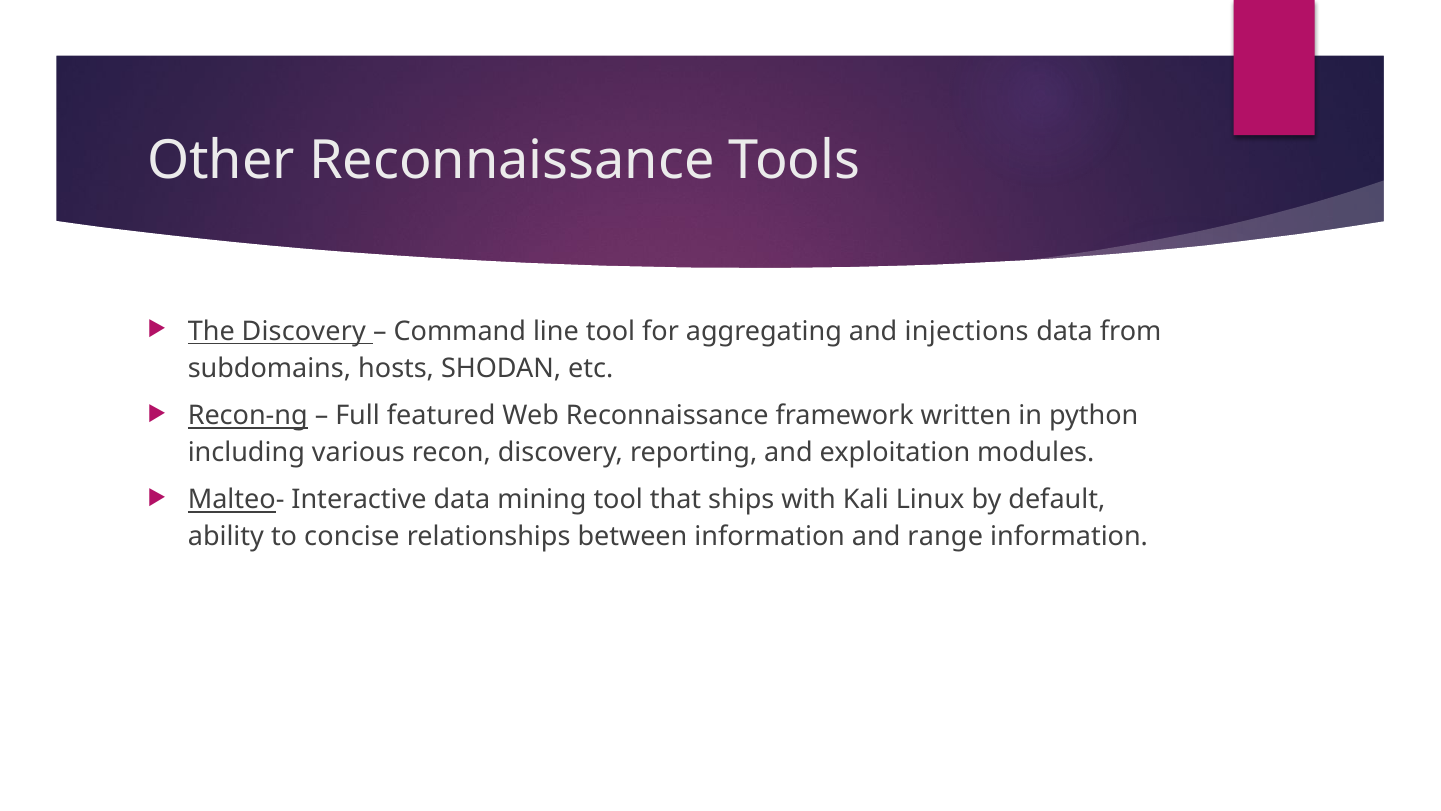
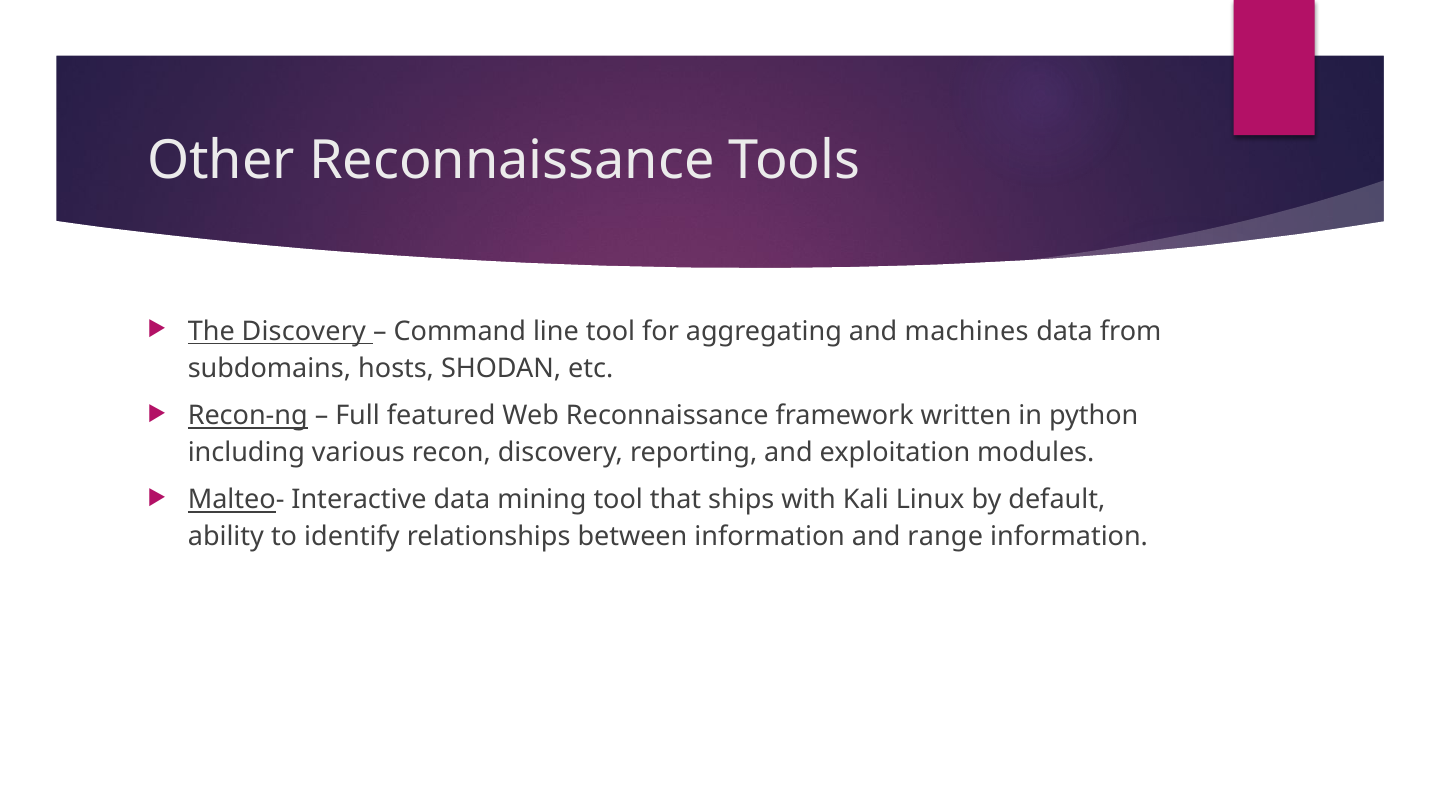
injections: injections -> machines
concise: concise -> identify
